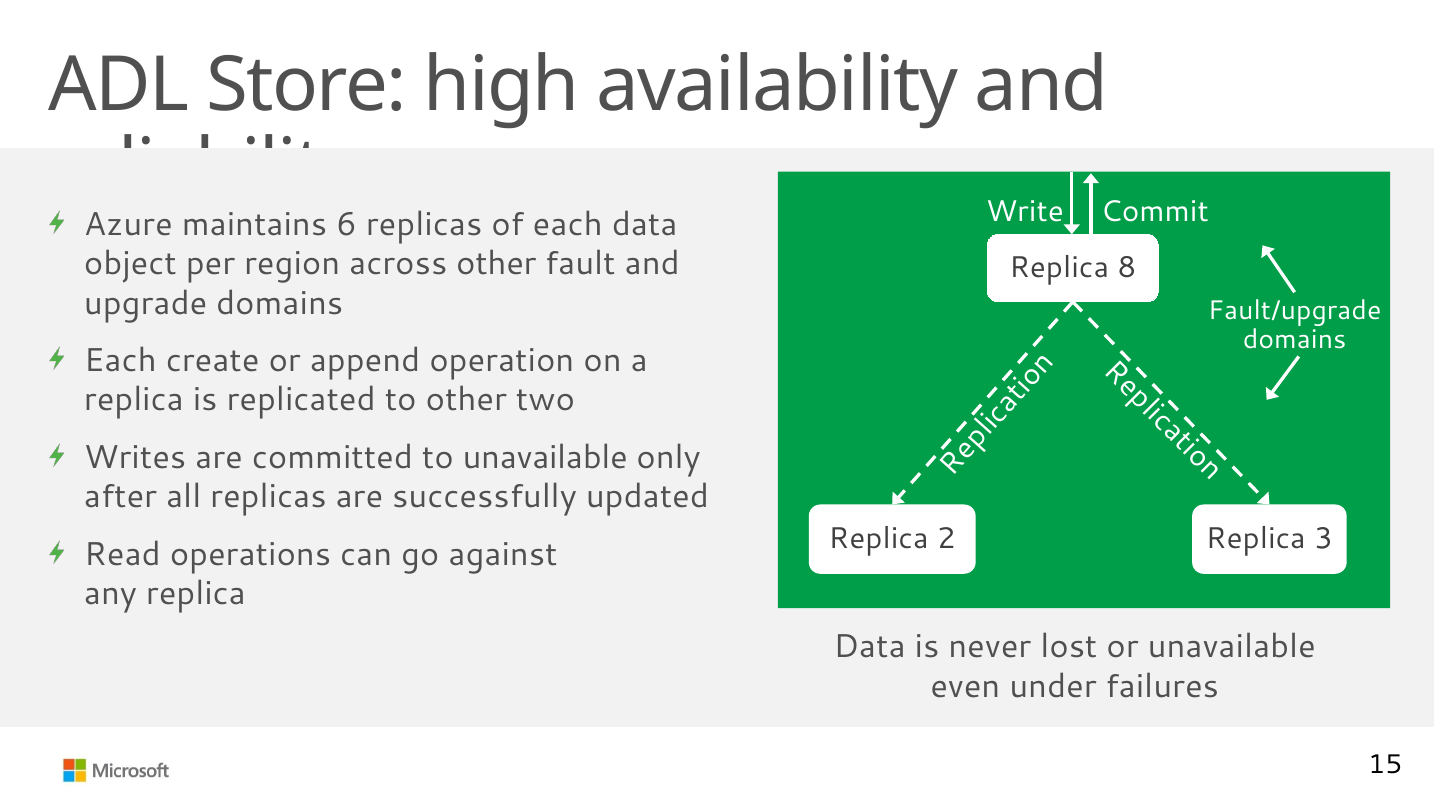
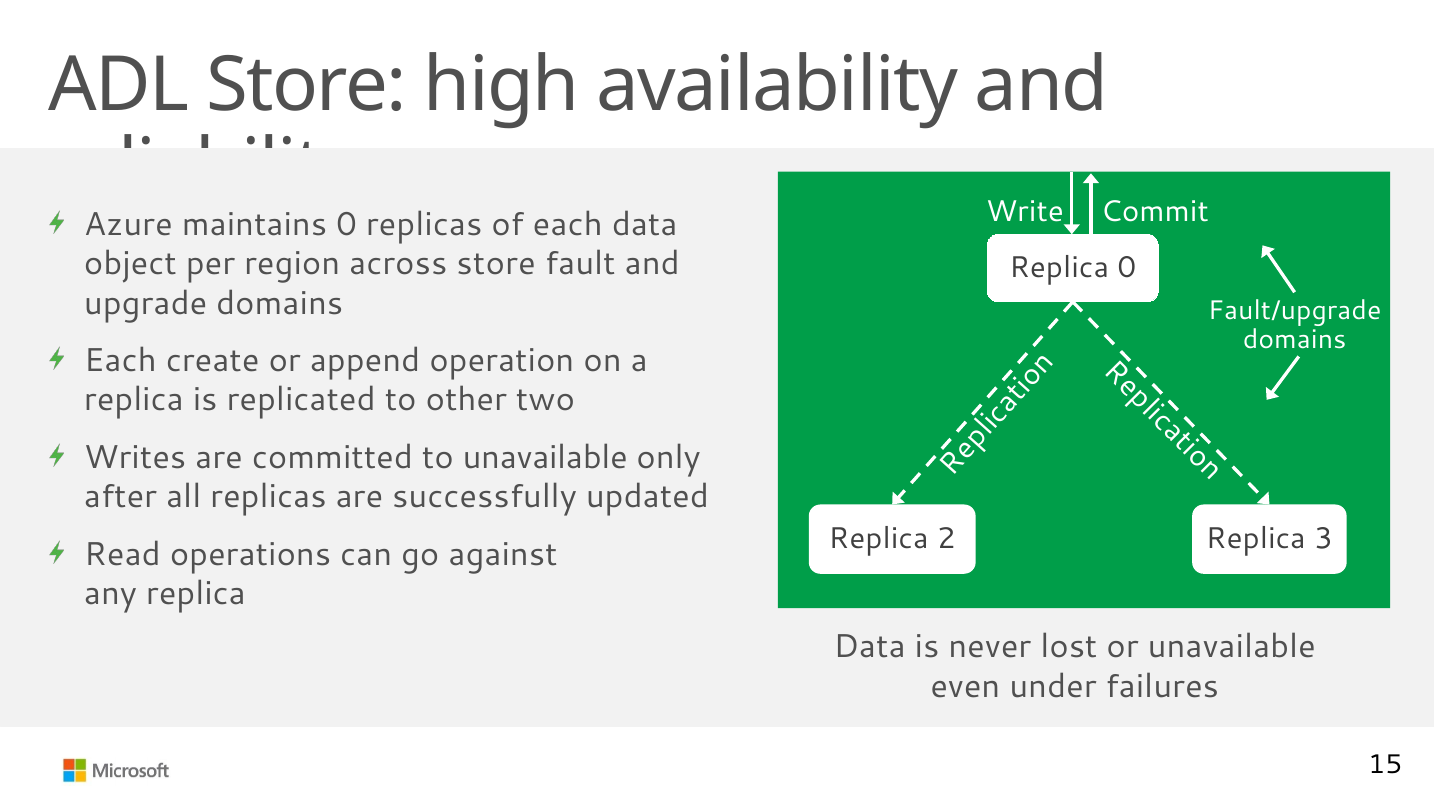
maintains 6: 6 -> 0
across other: other -> store
Replica 8: 8 -> 0
